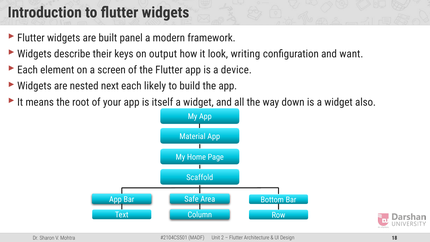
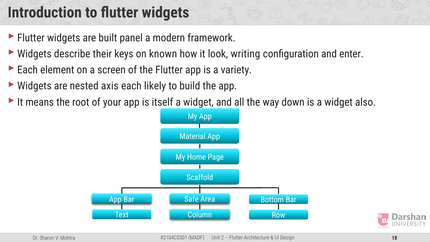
output: output -> known
want: want -> enter
device: device -> variety
next: next -> axis
